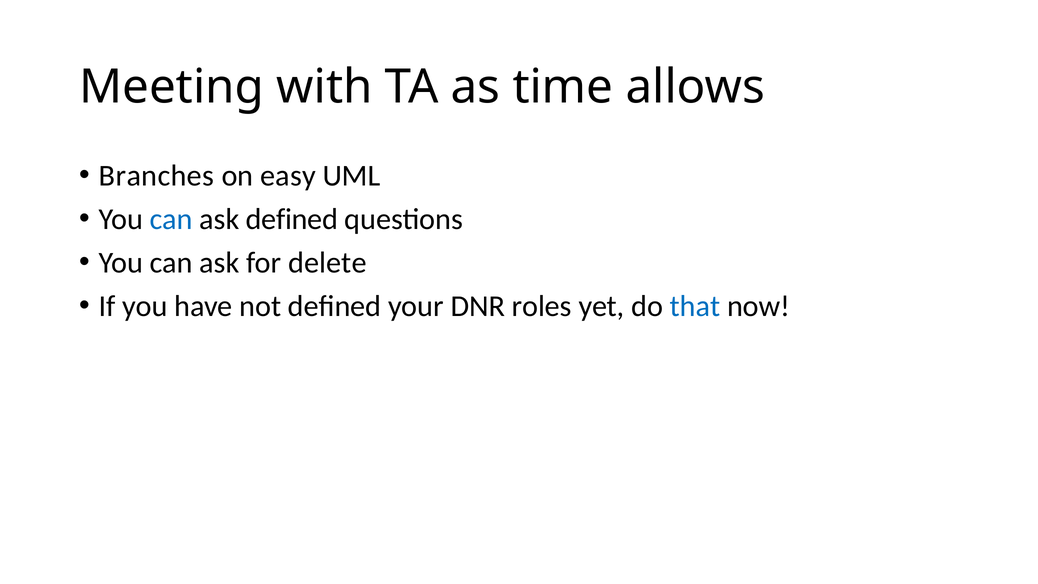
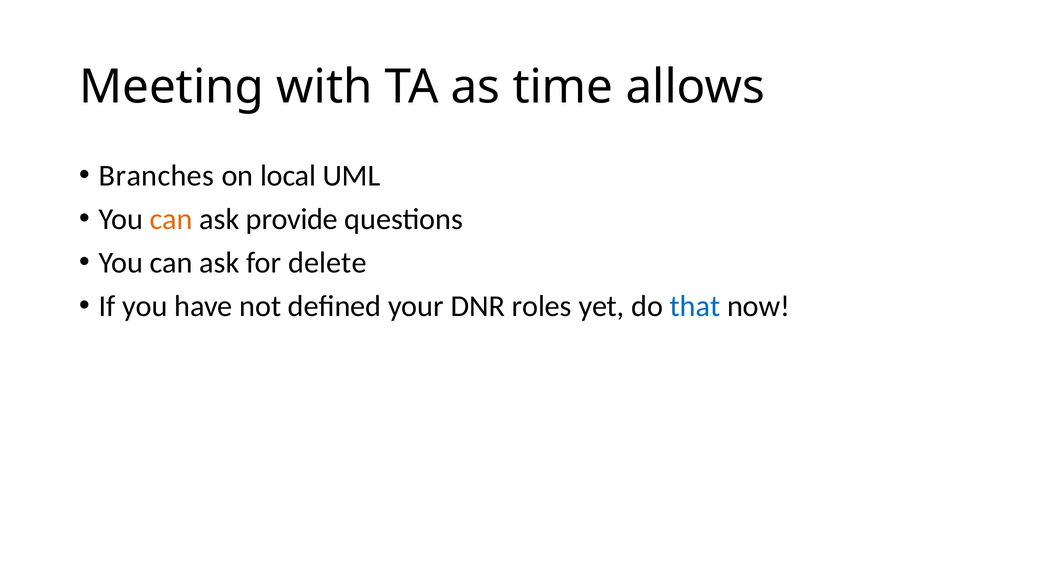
easy: easy -> local
can at (171, 219) colour: blue -> orange
ask defined: defined -> provide
